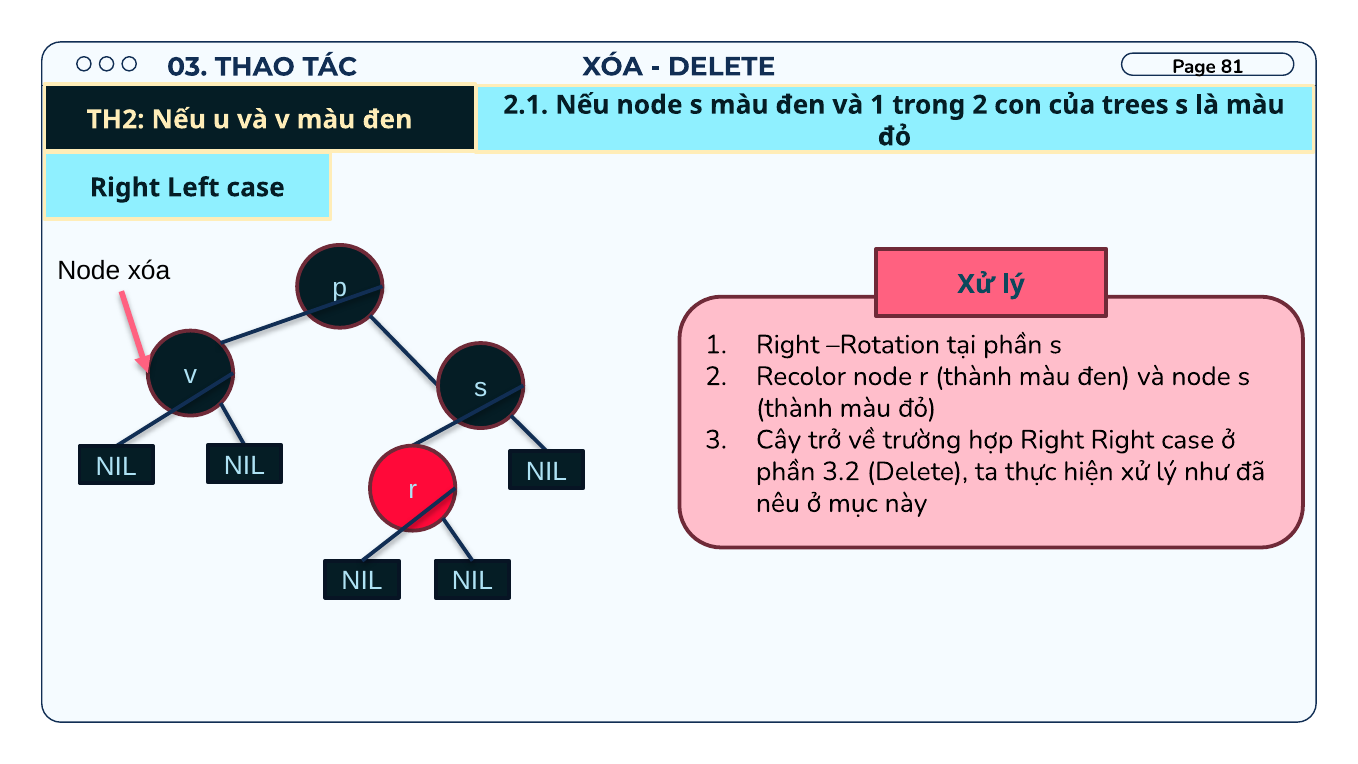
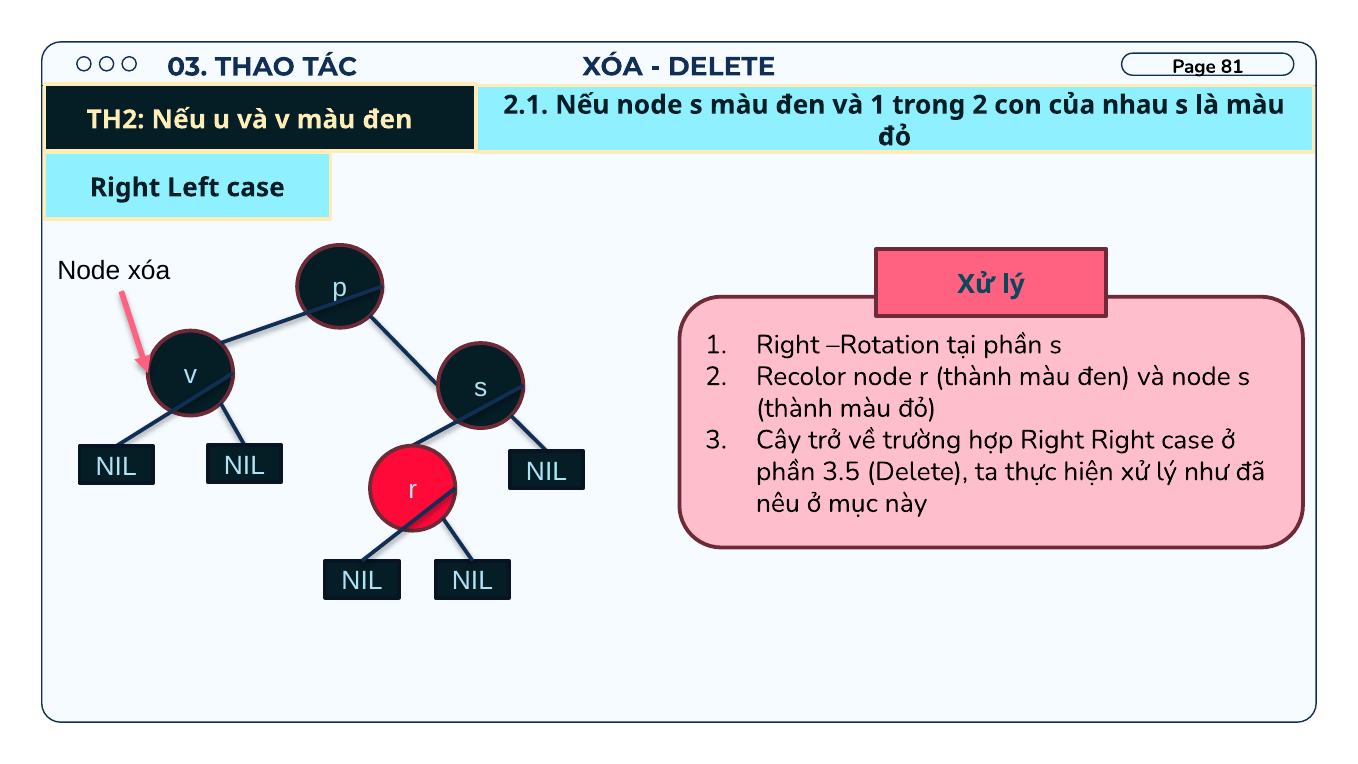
trees: trees -> nhau
3.2: 3.2 -> 3.5
